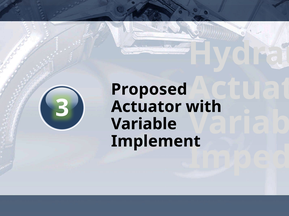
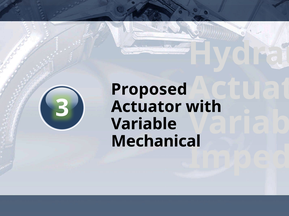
Implement: Implement -> Mechanical
